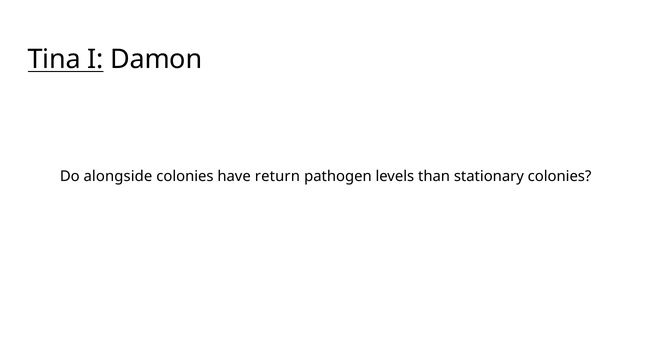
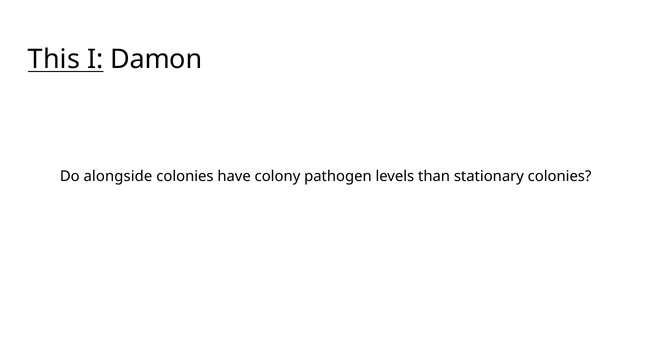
Tina: Tina -> This
return: return -> colony
